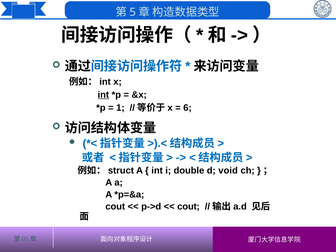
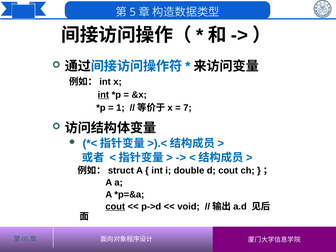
6: 6 -> 7
d void: void -> cout
cout at (115, 206) underline: none -> present
cout at (189, 206): cout -> void
